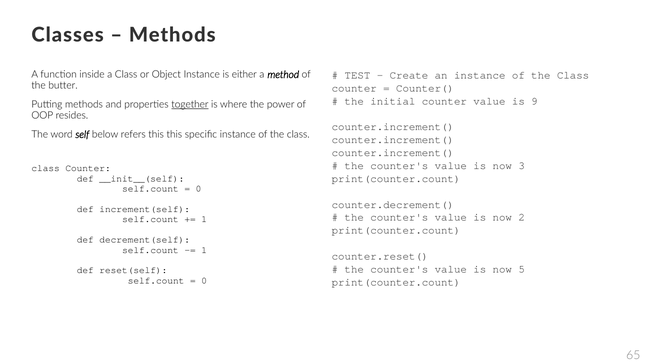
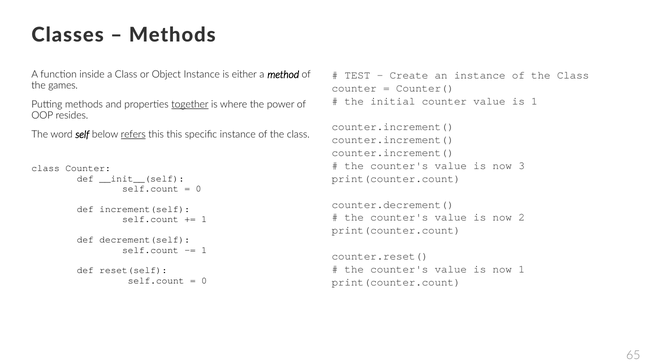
butter: butter -> games
is 9: 9 -> 1
refers underline: none -> present
now 5: 5 -> 1
